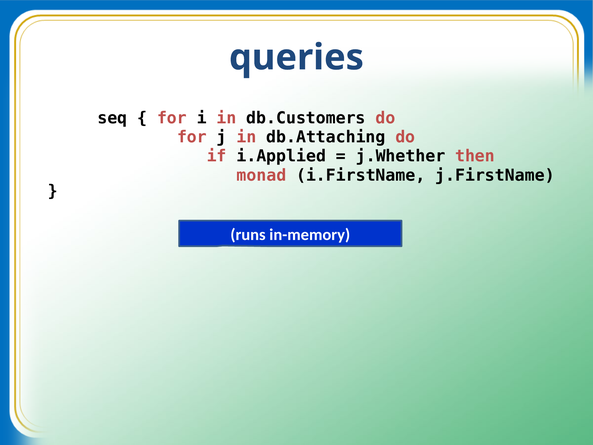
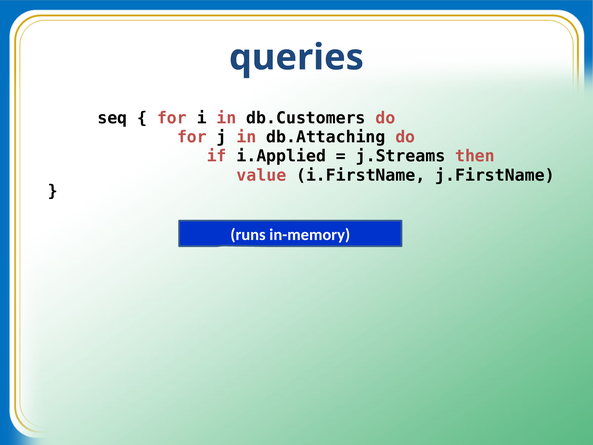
j.Whether: j.Whether -> j.Streams
monad: monad -> value
